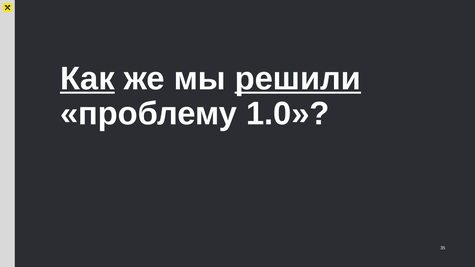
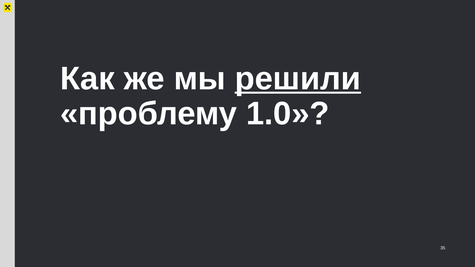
Как underline: present -> none
